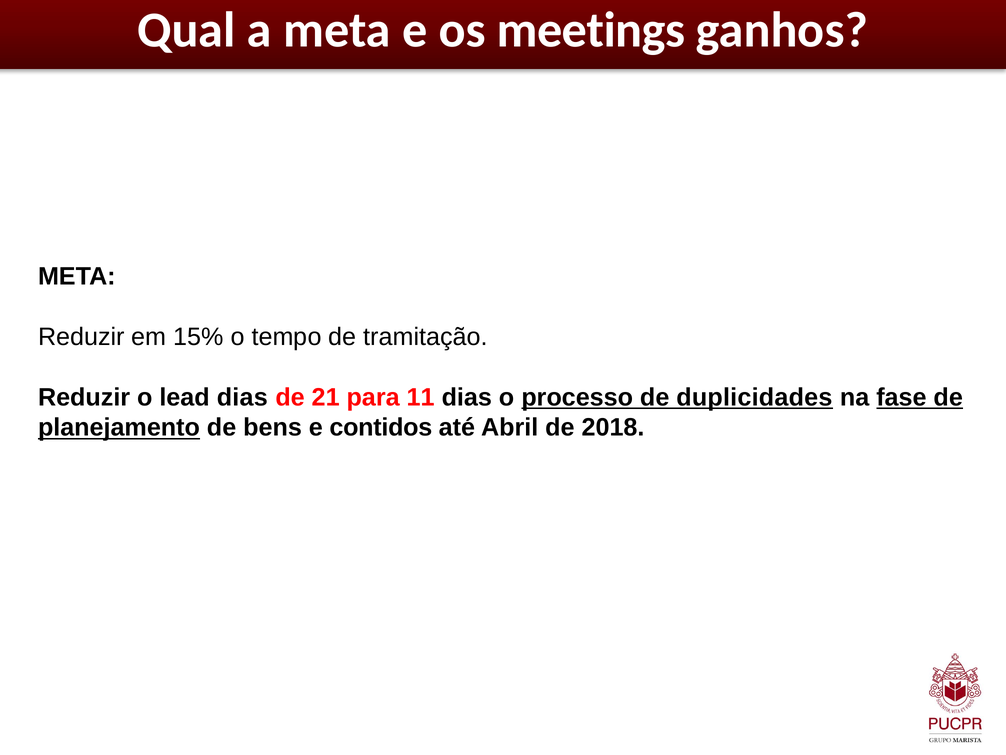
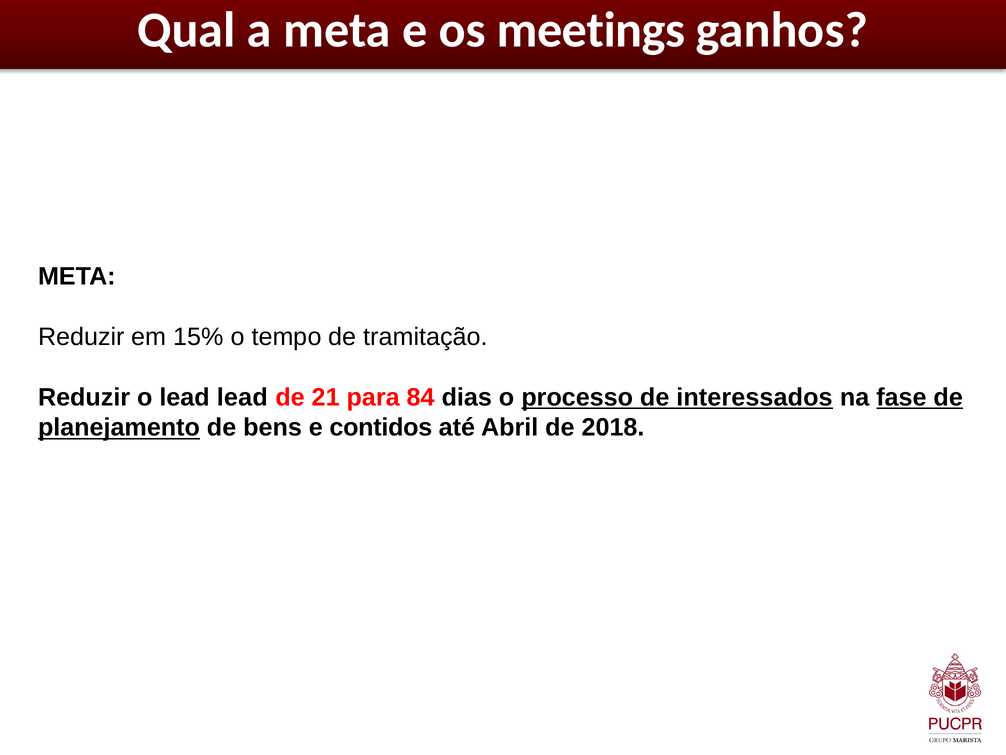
lead dias: dias -> lead
11: 11 -> 84
duplicidades: duplicidades -> interessados
